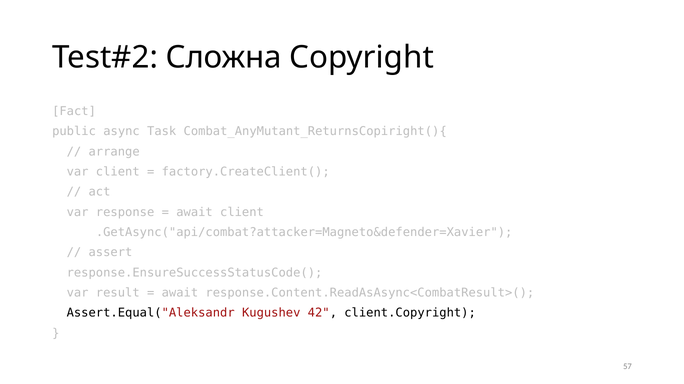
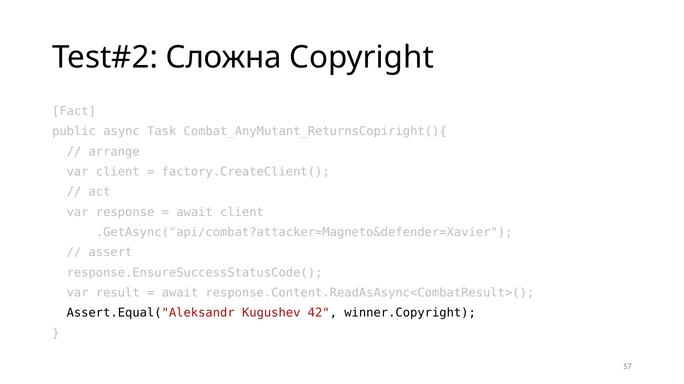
client.Copyright: client.Copyright -> winner.Copyright
